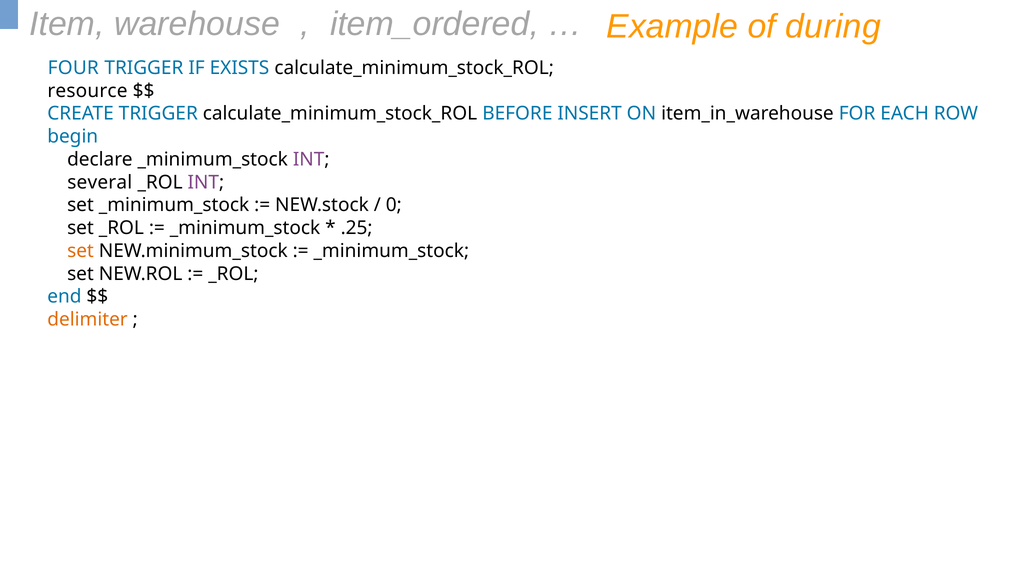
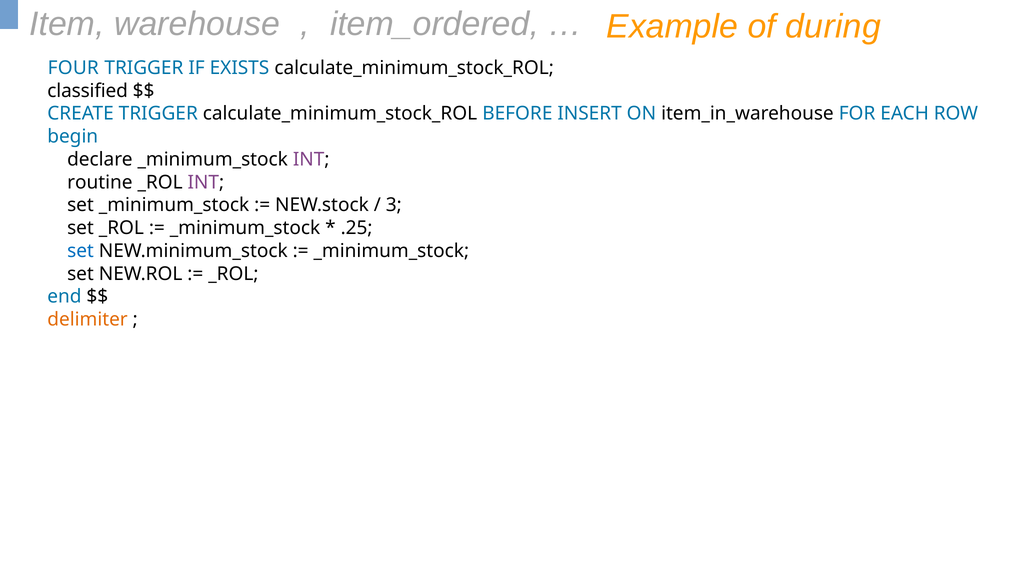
resource: resource -> classified
several: several -> routine
0: 0 -> 3
set at (81, 251) colour: orange -> blue
